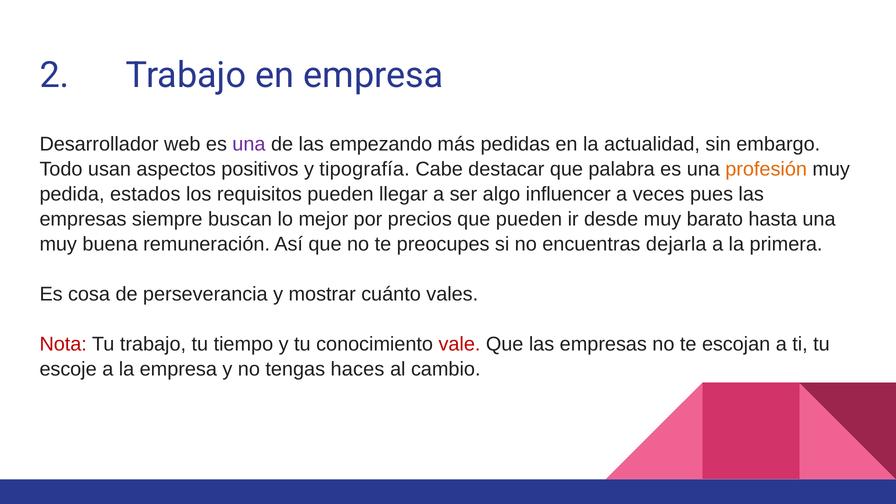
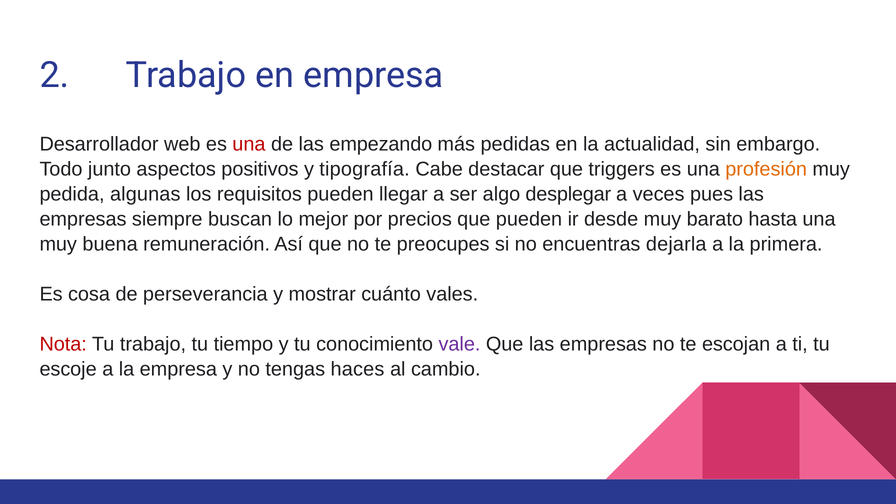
una at (249, 144) colour: purple -> red
usan: usan -> junto
palabra: palabra -> triggers
estados: estados -> algunas
influencer: influencer -> desplegar
vale colour: red -> purple
